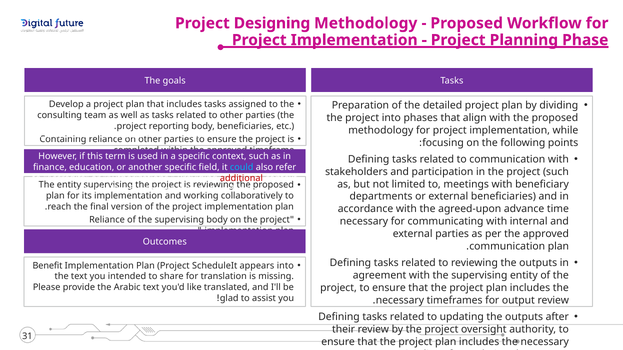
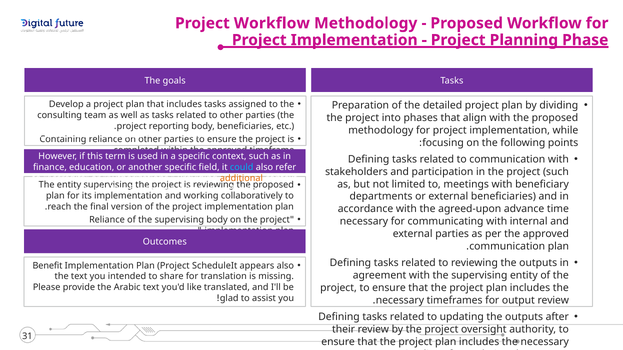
Project Designing: Designing -> Workflow
additional colour: red -> orange
appears into: into -> also
